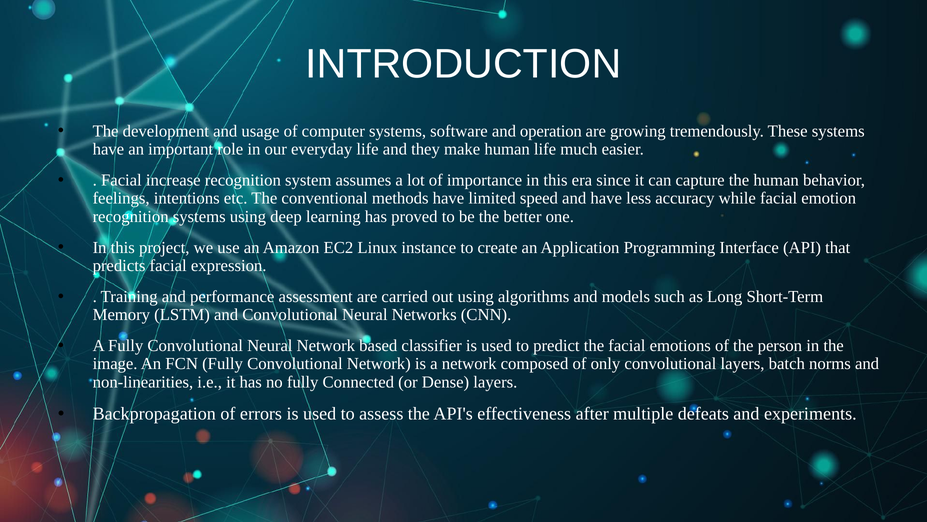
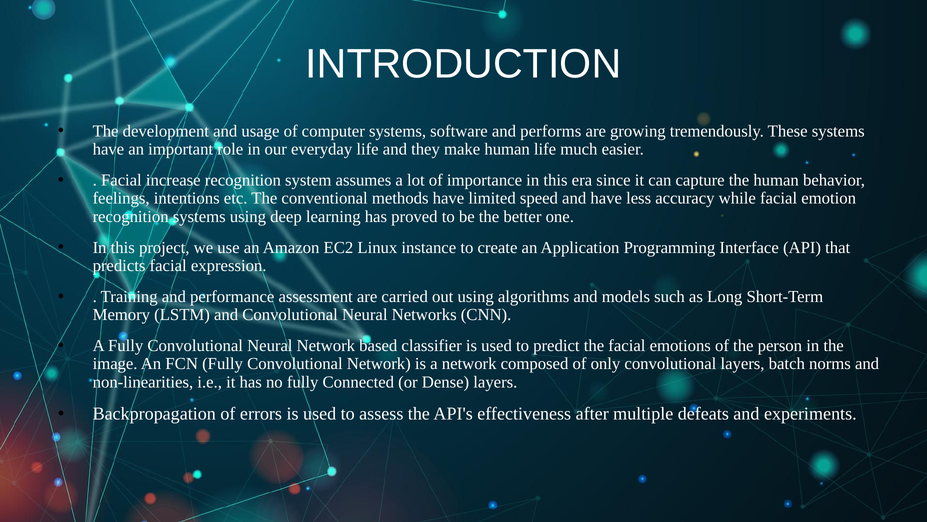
operation: operation -> performs
